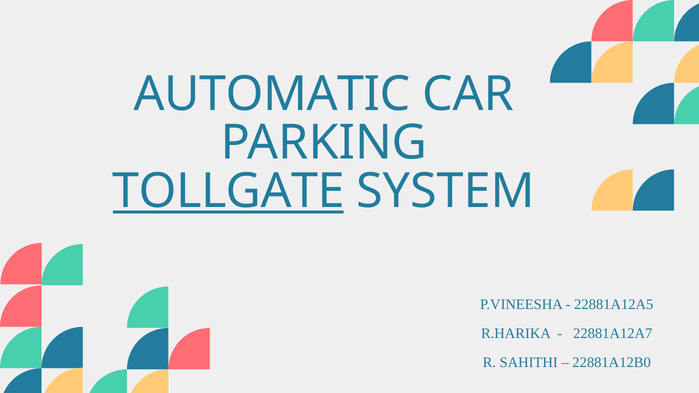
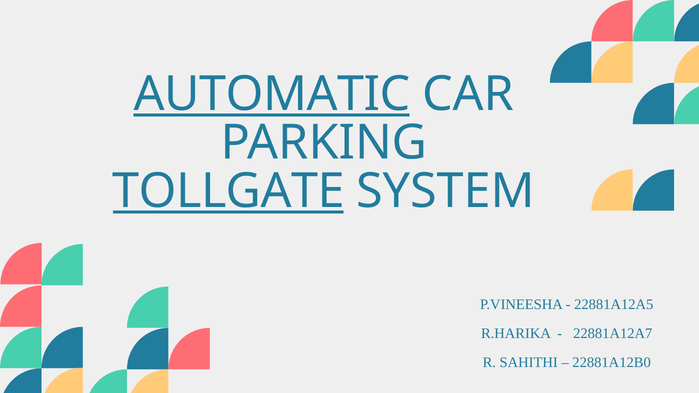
AUTOMATIC underline: none -> present
